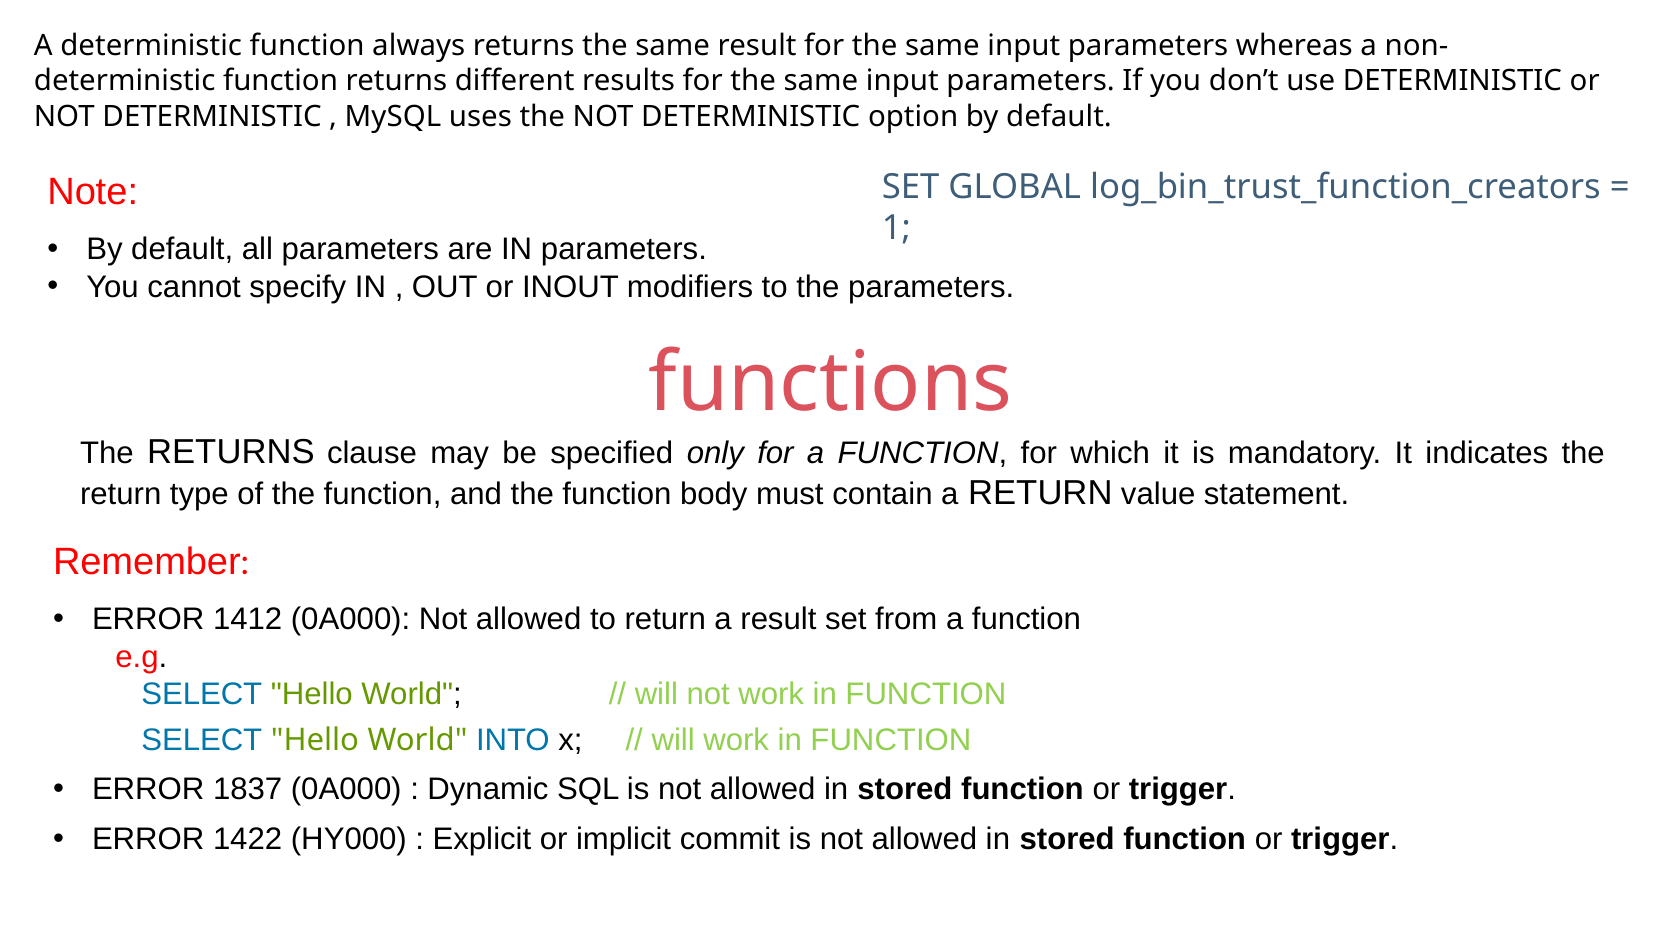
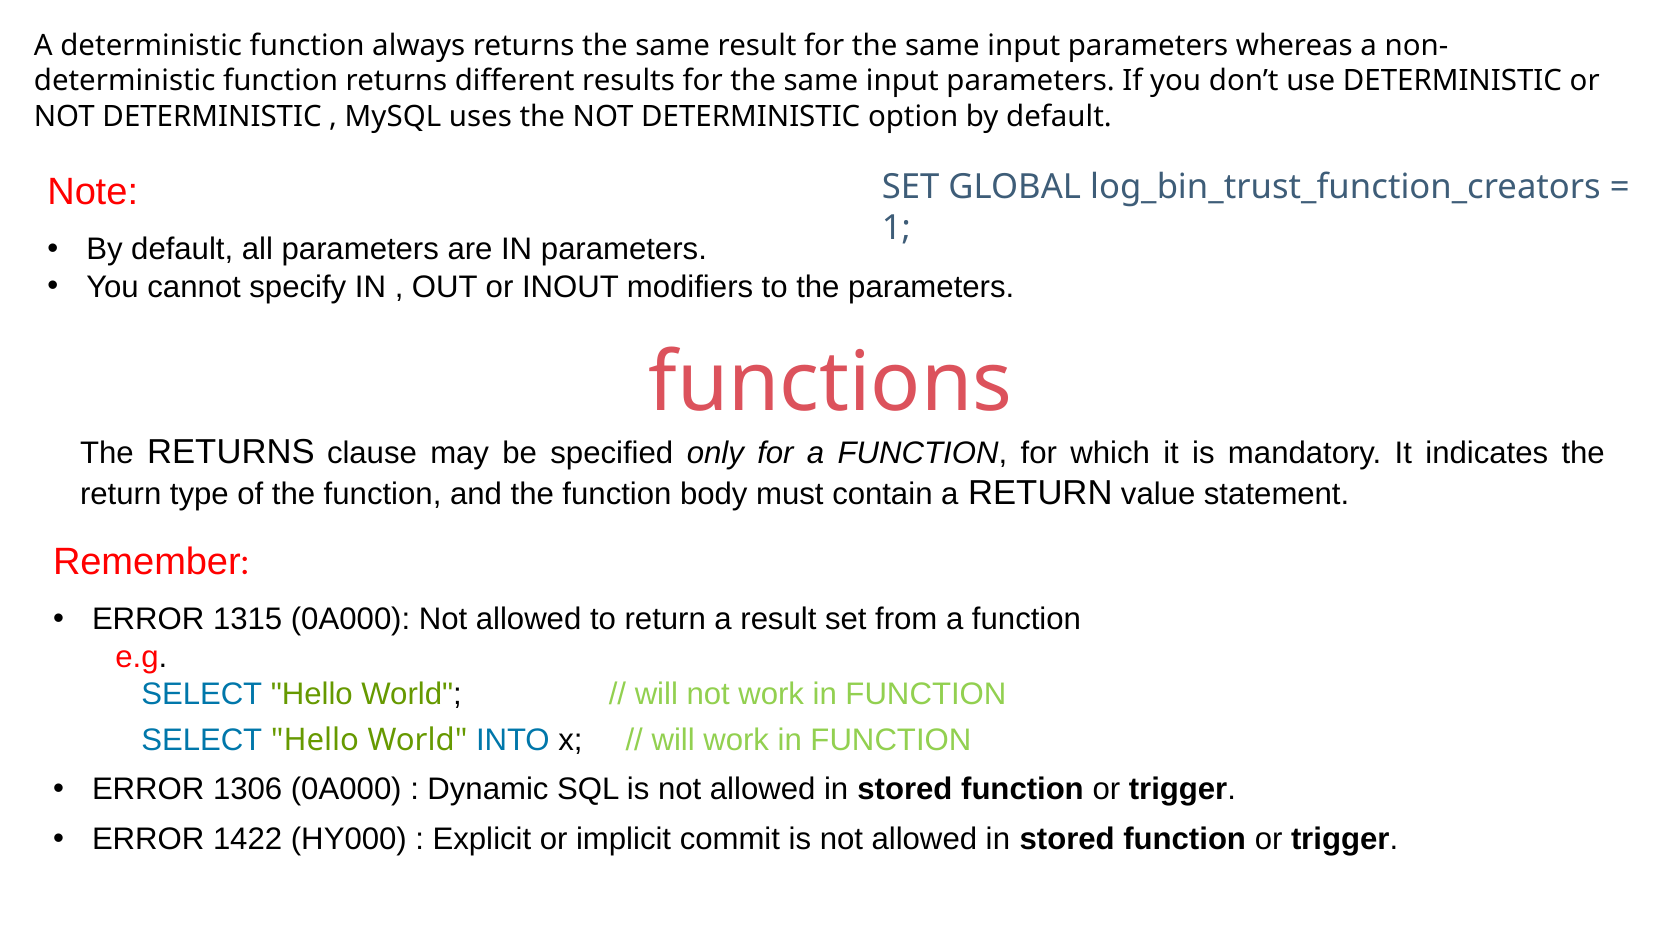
1412: 1412 -> 1315
1837: 1837 -> 1306
